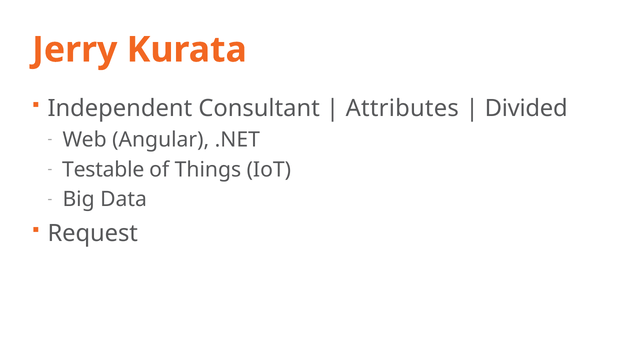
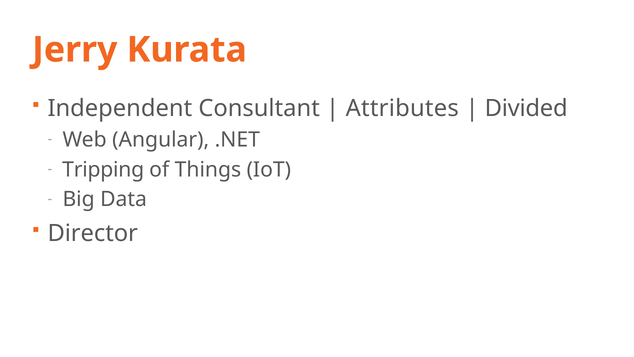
Testable: Testable -> Tripping
Request: Request -> Director
